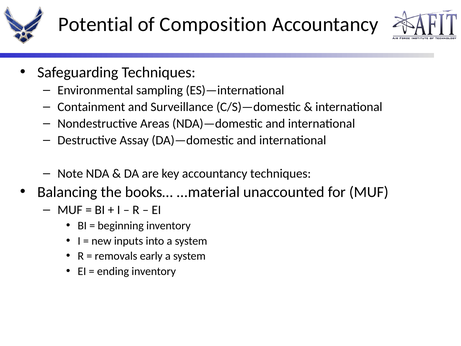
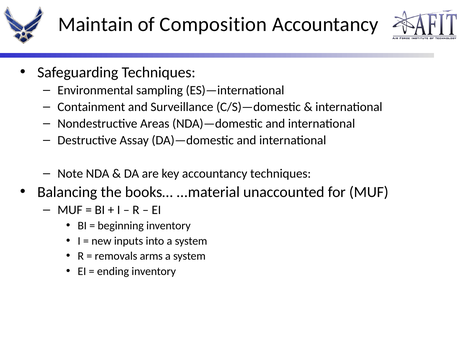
Potential: Potential -> Maintain
early: early -> arms
